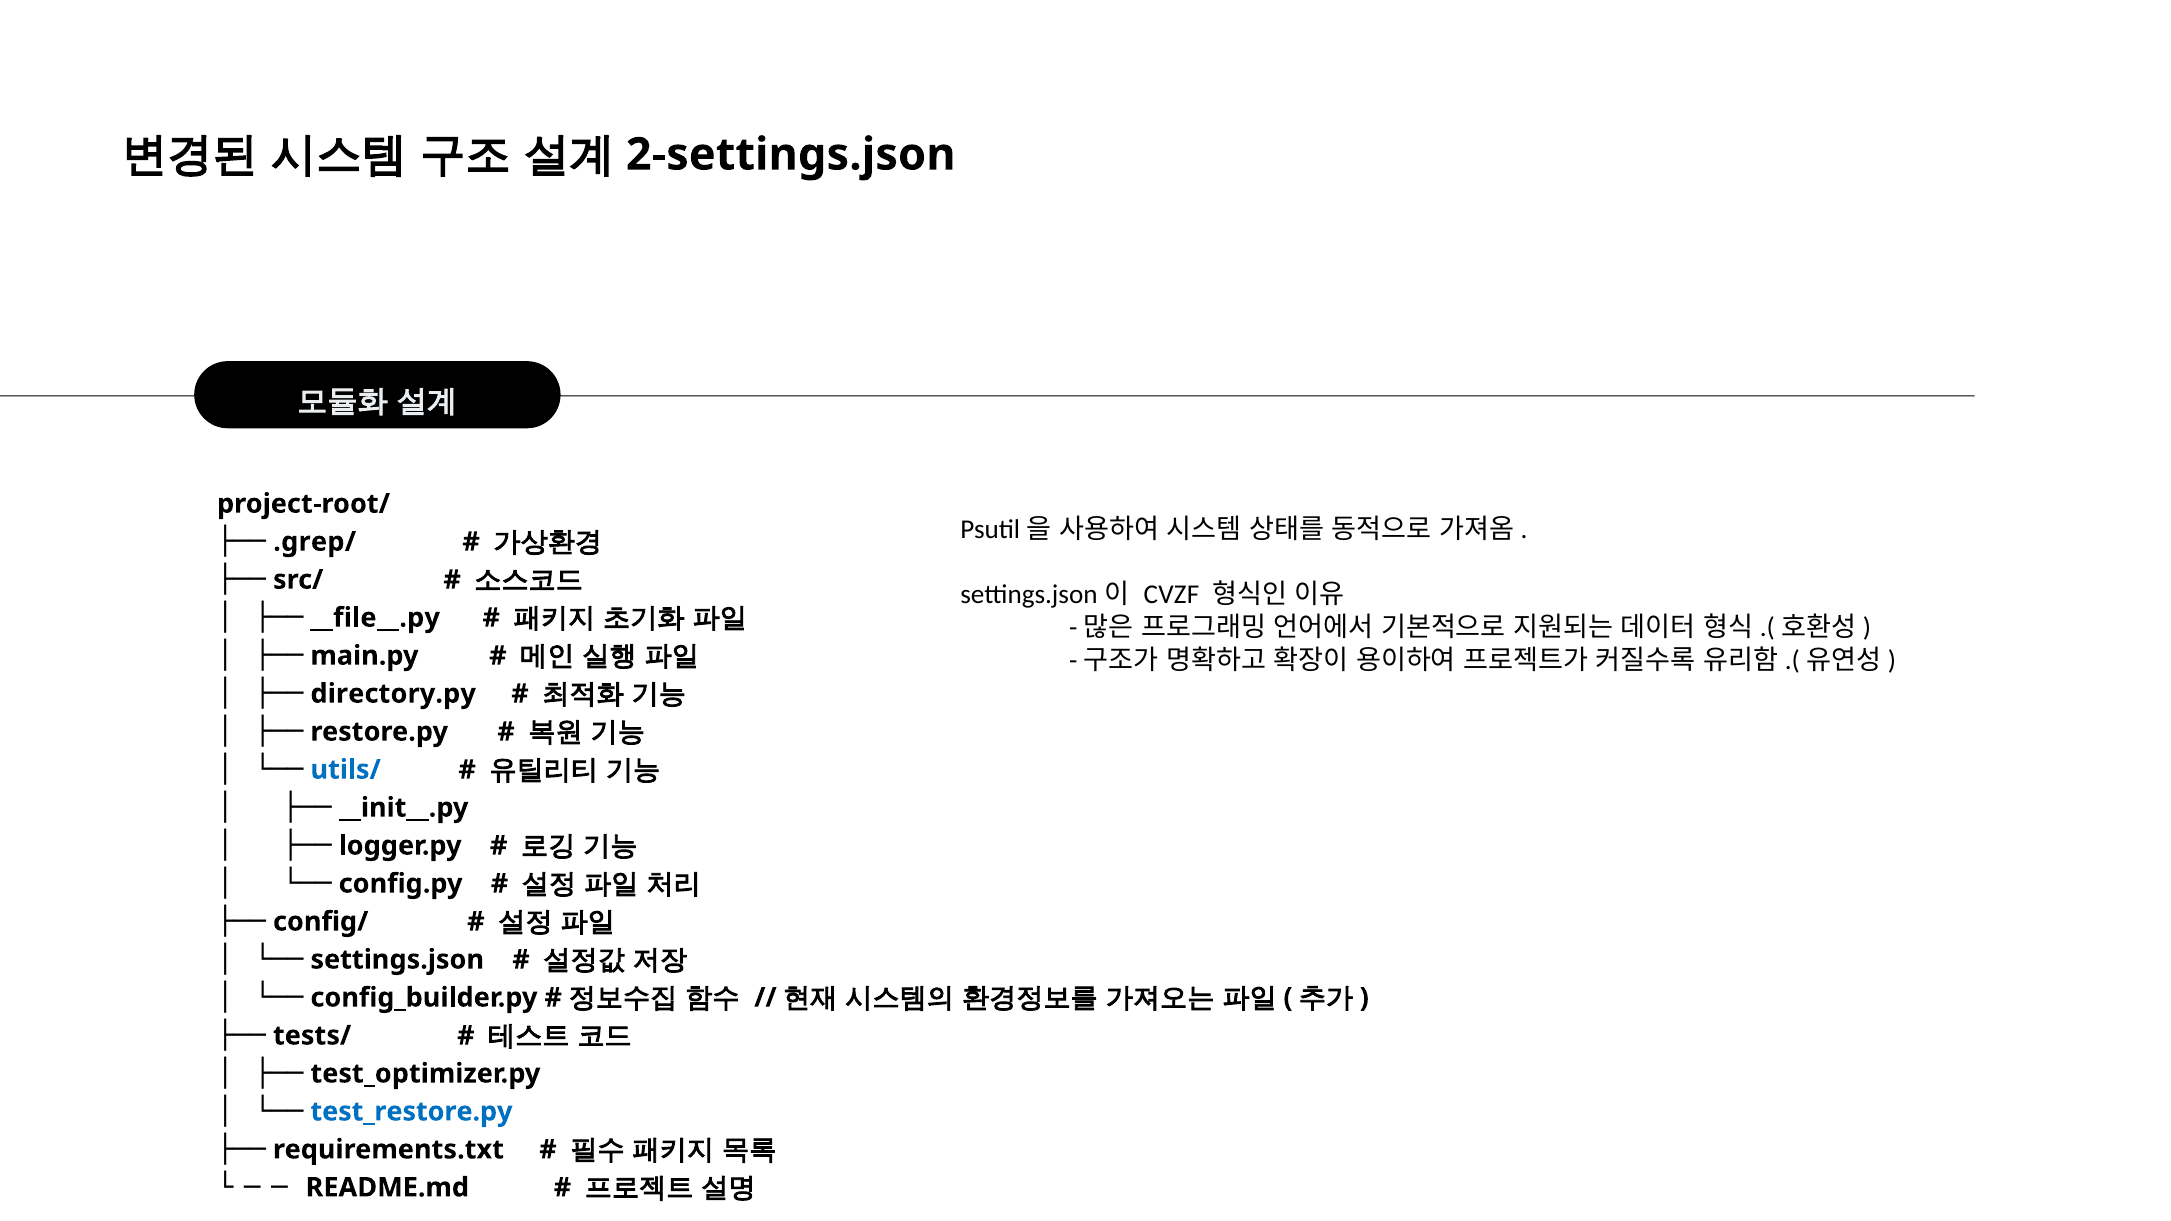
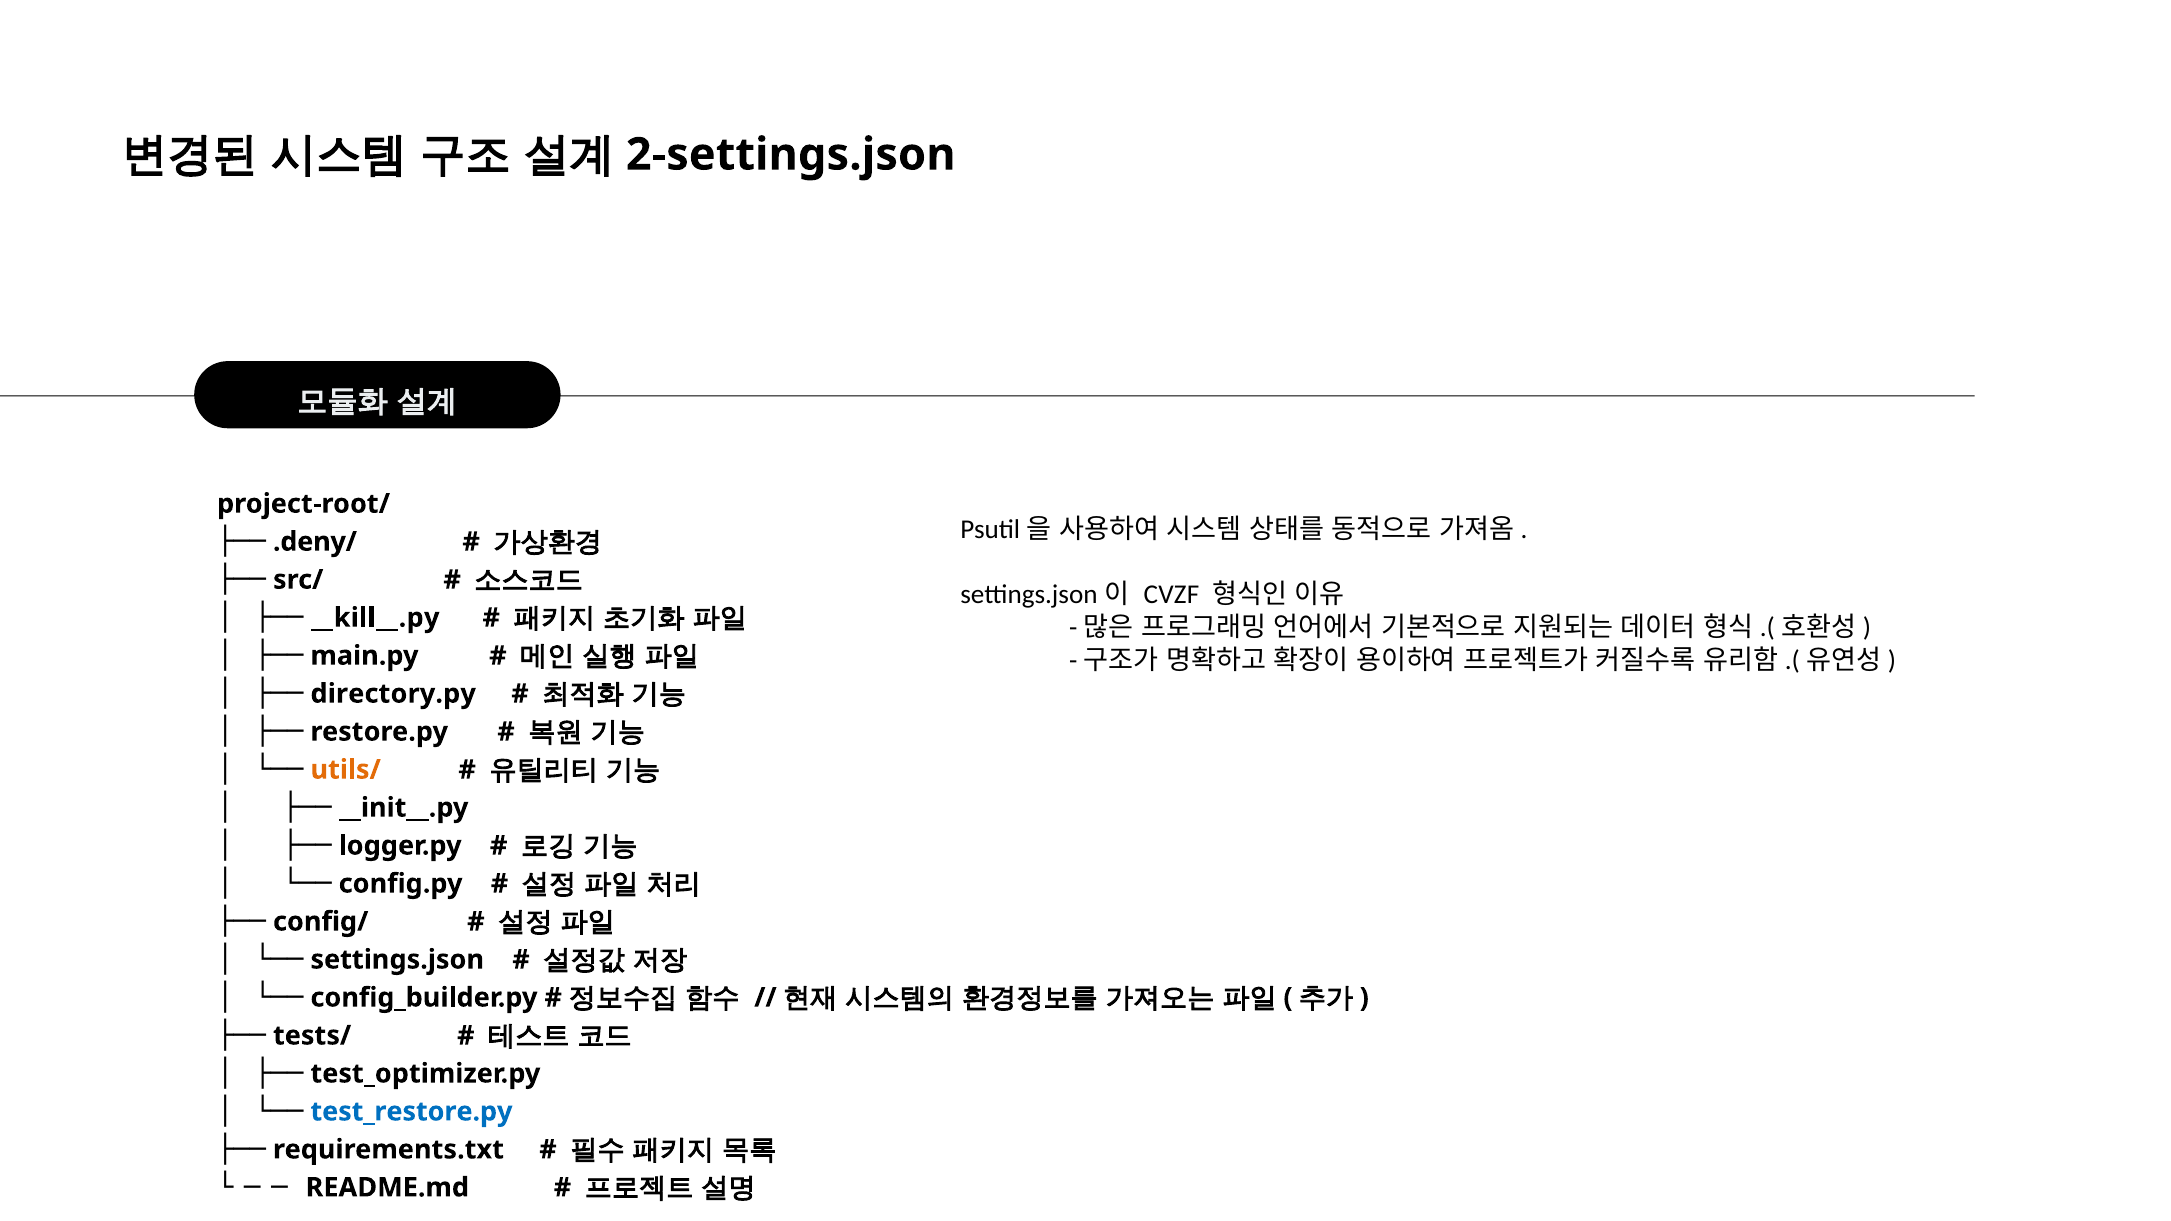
.grep/: .grep/ -> .deny/
__file__.py: __file__.py -> __kill__.py
utils/ colour: blue -> orange
